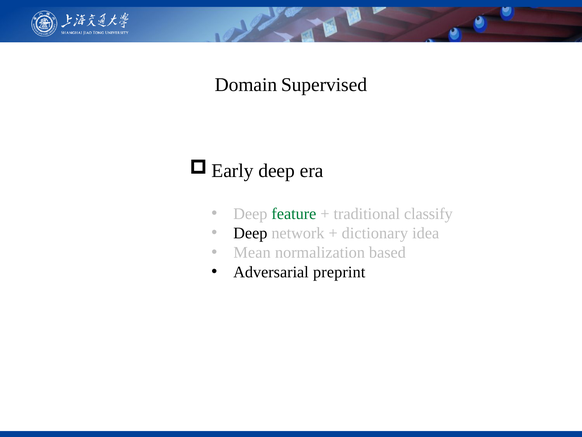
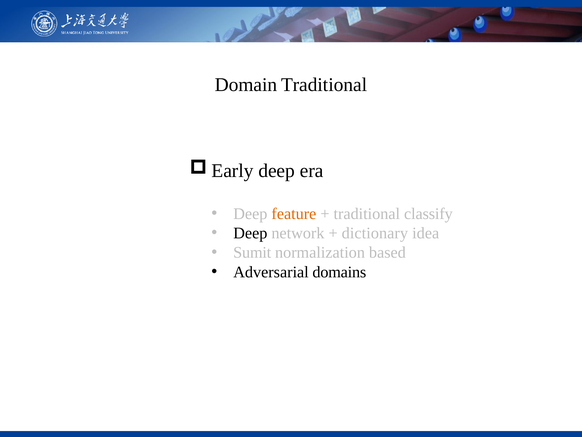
Domain Supervised: Supervised -> Traditional
feature colour: green -> orange
Mean: Mean -> Sumit
preprint: preprint -> domains
